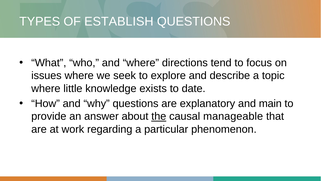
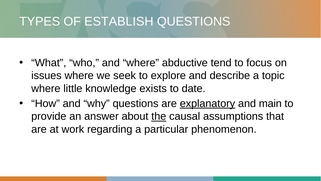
directions: directions -> abductive
explanatory underline: none -> present
manageable: manageable -> assumptions
